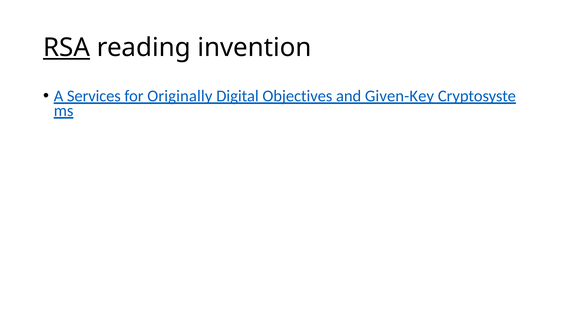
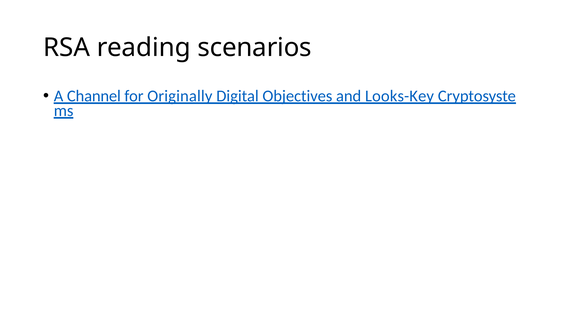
RSA underline: present -> none
invention: invention -> scenarios
Services: Services -> Channel
Given-Key: Given-Key -> Looks-Key
